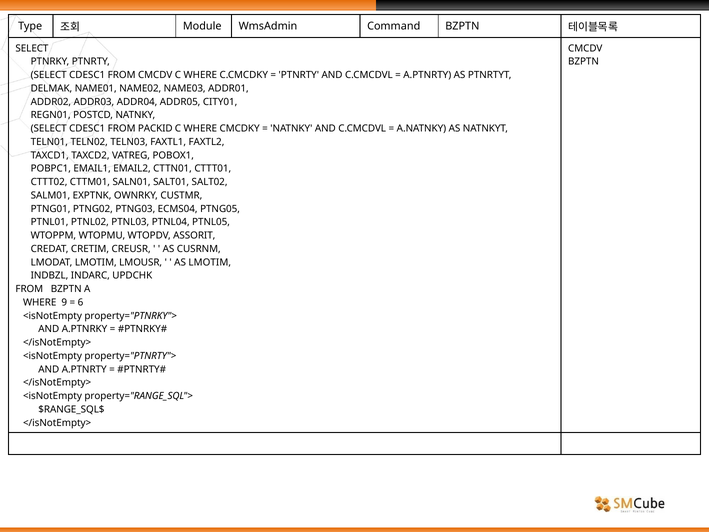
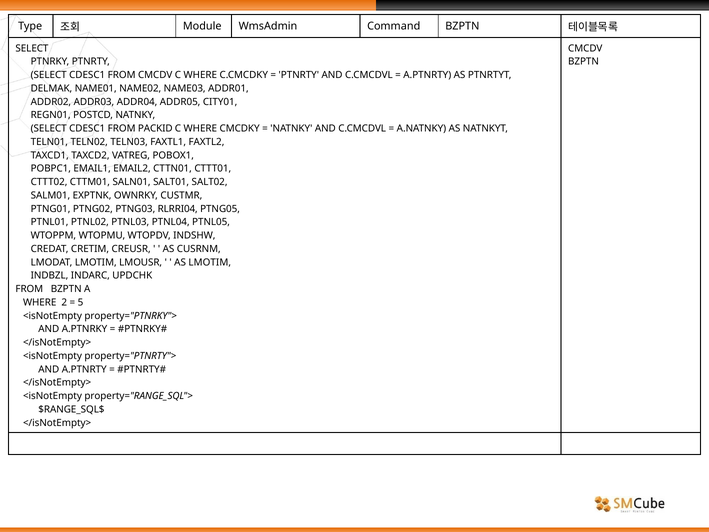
ECMS04: ECMS04 -> RLRRI04
ASSORIT: ASSORIT -> INDSHW
9: 9 -> 2
6: 6 -> 5
